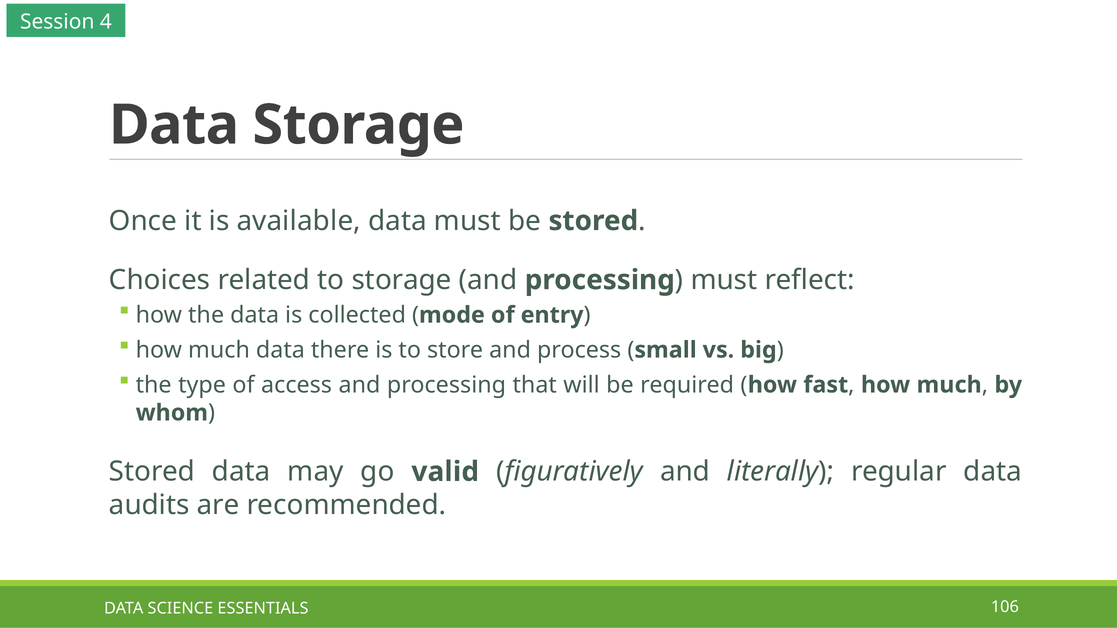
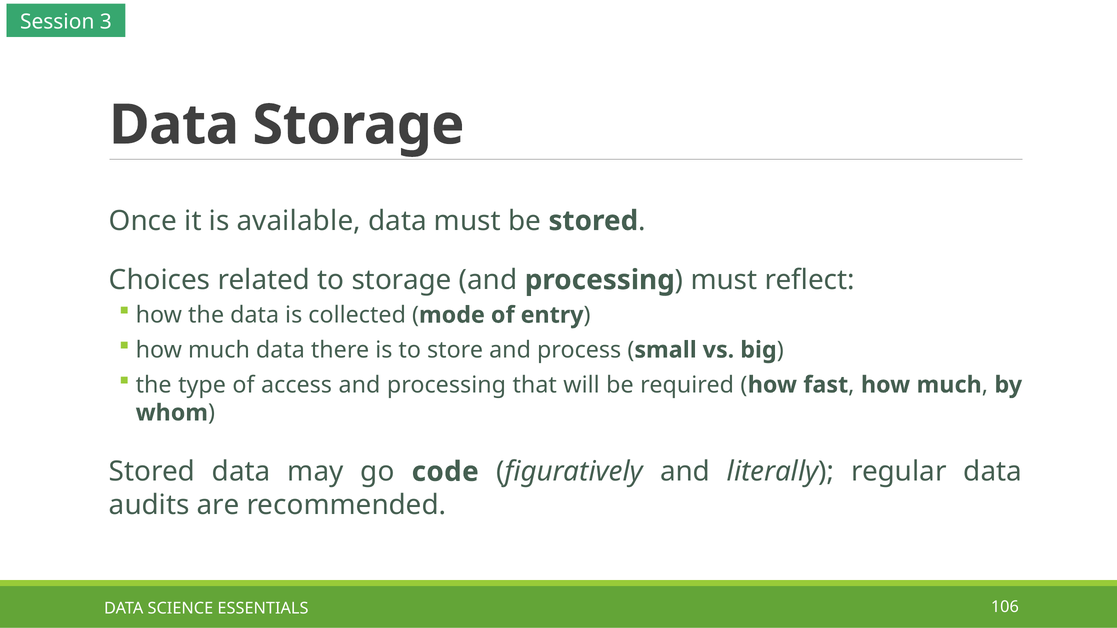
4: 4 -> 3
valid: valid -> code
